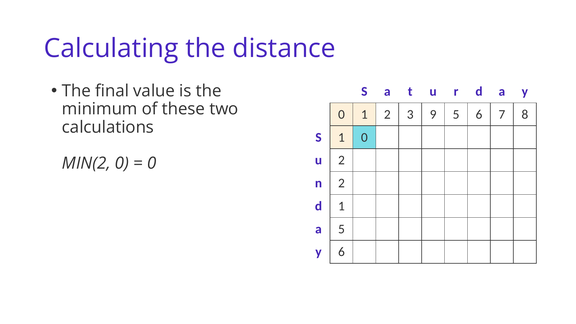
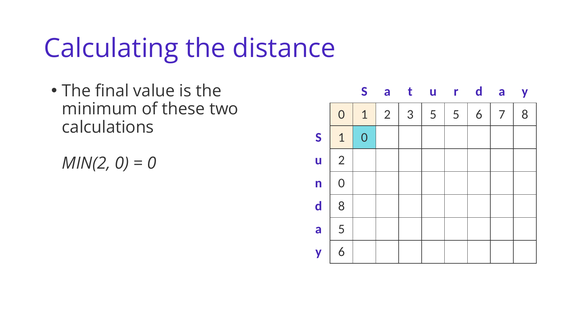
3 9: 9 -> 5
n 2: 2 -> 0
d 1: 1 -> 8
